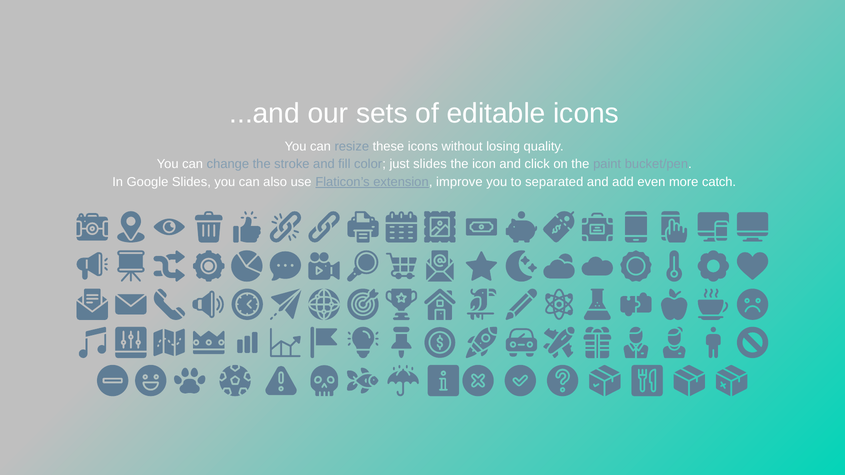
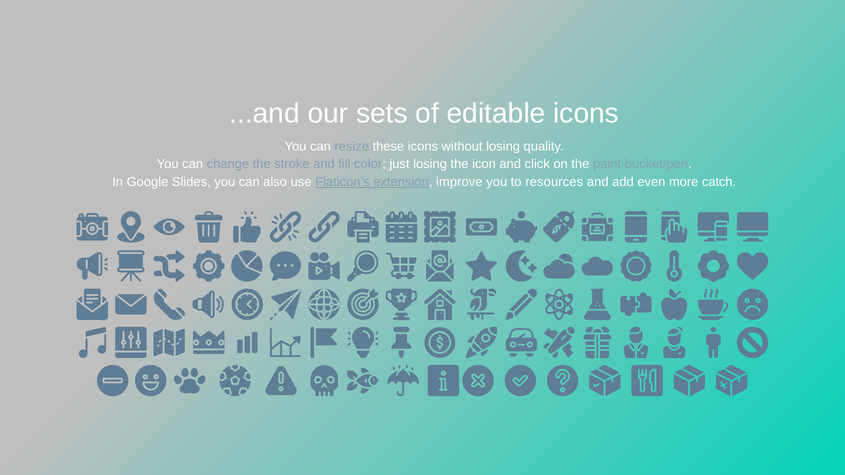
just slides: slides -> losing
separated: separated -> resources
